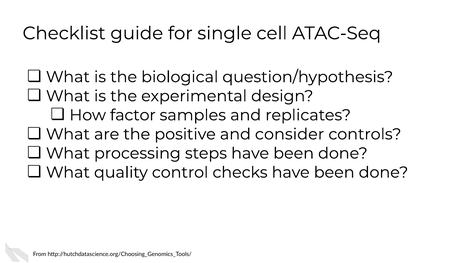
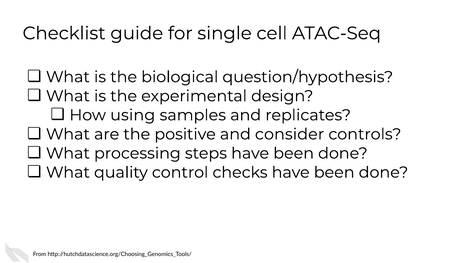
factor: factor -> using
